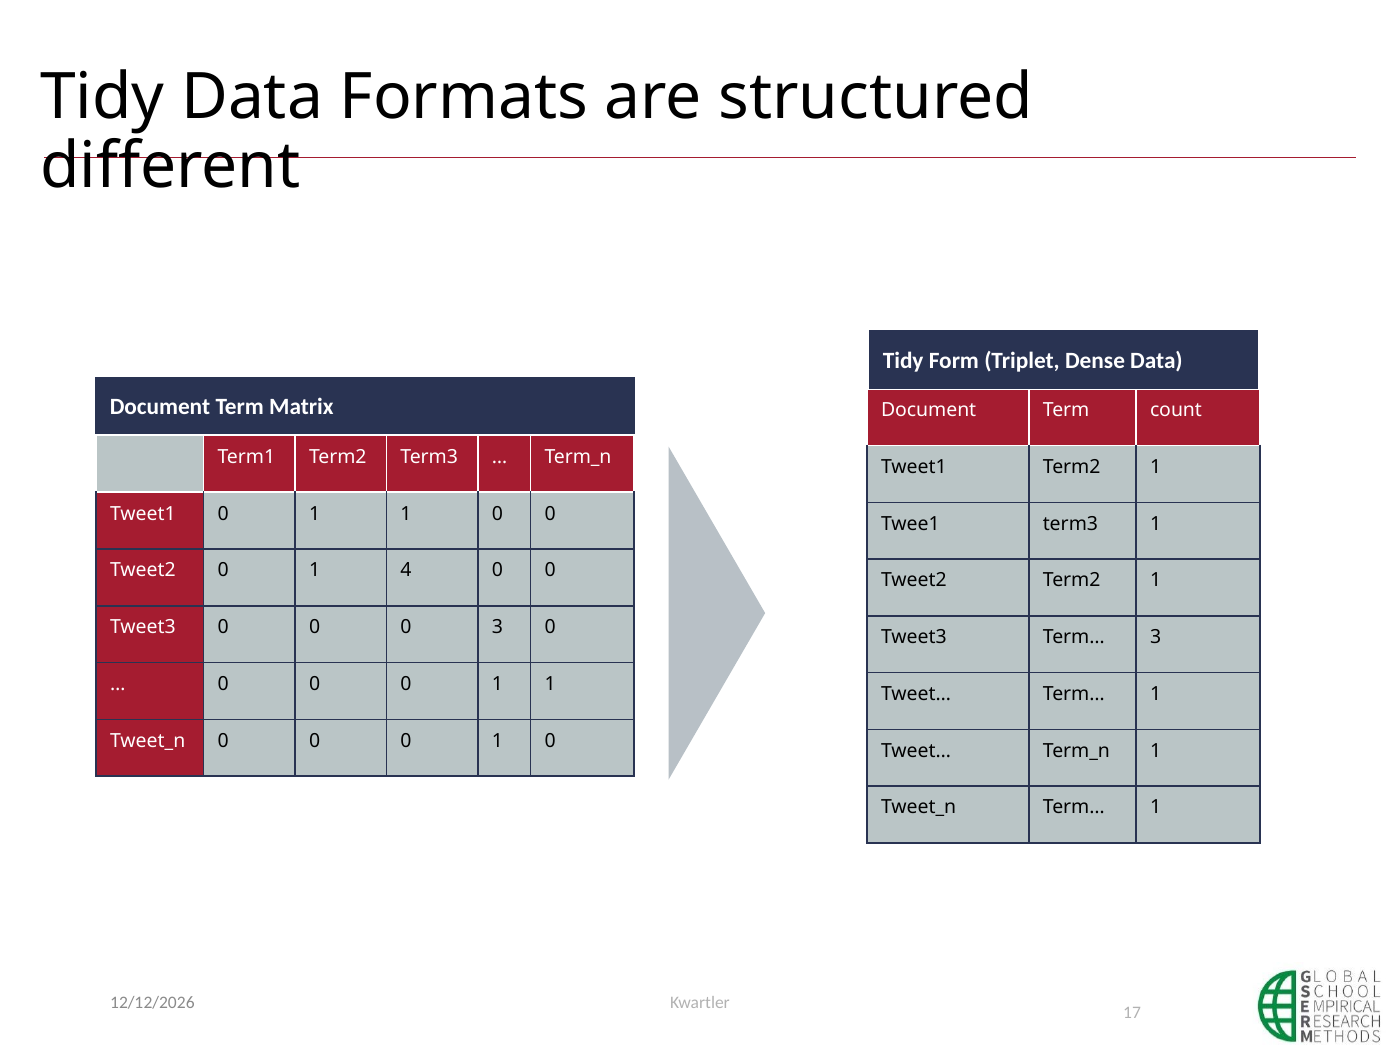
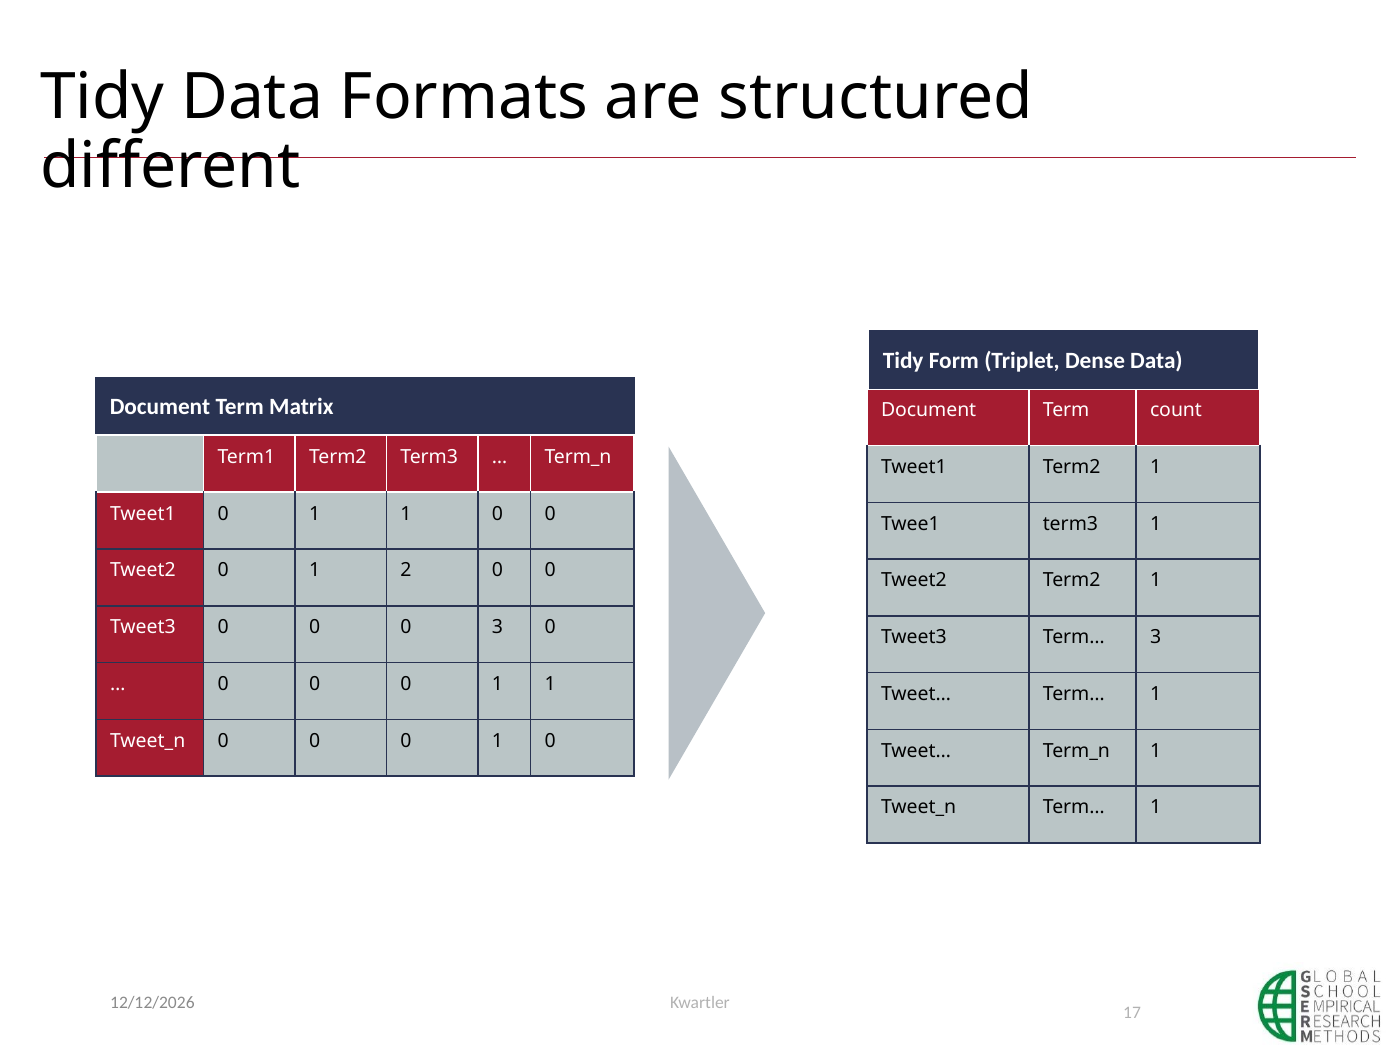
4: 4 -> 2
